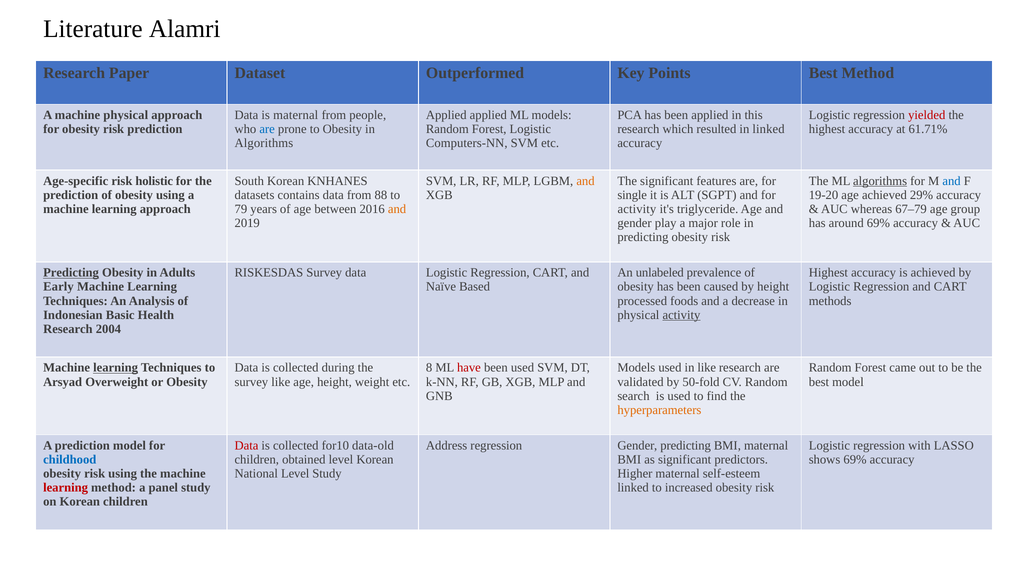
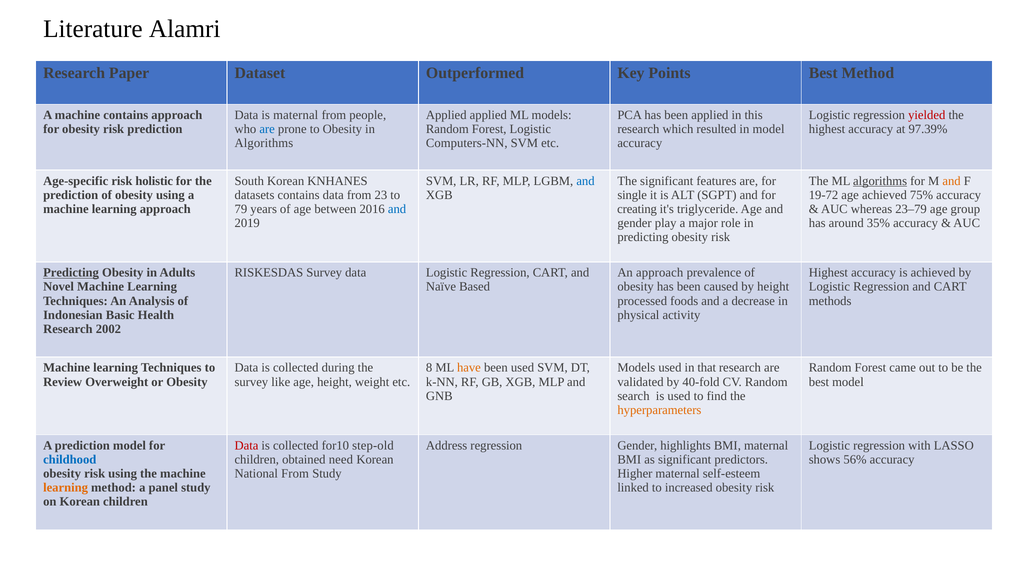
machine physical: physical -> contains
in linked: linked -> model
61.71%: 61.71% -> 97.39%
and at (585, 181) colour: orange -> blue
and at (952, 181) colour: blue -> orange
88: 88 -> 23
19-20: 19-20 -> 19-72
29%: 29% -> 75%
and at (397, 209) colour: orange -> blue
activity at (637, 209): activity -> creating
67–79: 67–79 -> 23–79
around 69%: 69% -> 35%
An unlabeled: unlabeled -> approach
Early: Early -> Novel
activity at (681, 315) underline: present -> none
2004: 2004 -> 2002
learning at (116, 368) underline: present -> none
have colour: red -> orange
in like: like -> that
Arsyad: Arsyad -> Review
50-fold: 50-fold -> 40-fold
data-old: data-old -> step-old
Gender predicting: predicting -> highlights
obtained level: level -> need
shows 69%: 69% -> 56%
National Level: Level -> From
learning at (66, 487) colour: red -> orange
